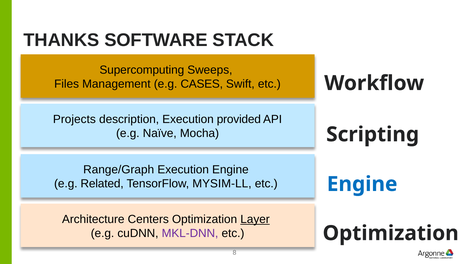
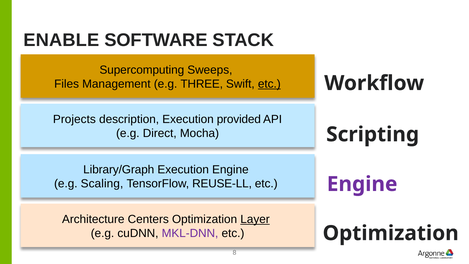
THANKS: THANKS -> ENABLE
CASES: CASES -> THREE
etc at (269, 84) underline: none -> present
Naïve: Naïve -> Direct
Range/Graph: Range/Graph -> Library/Graph
Related: Related -> Scaling
MYSIM-LL: MYSIM-LL -> REUSE-LL
Engine at (362, 184) colour: blue -> purple
